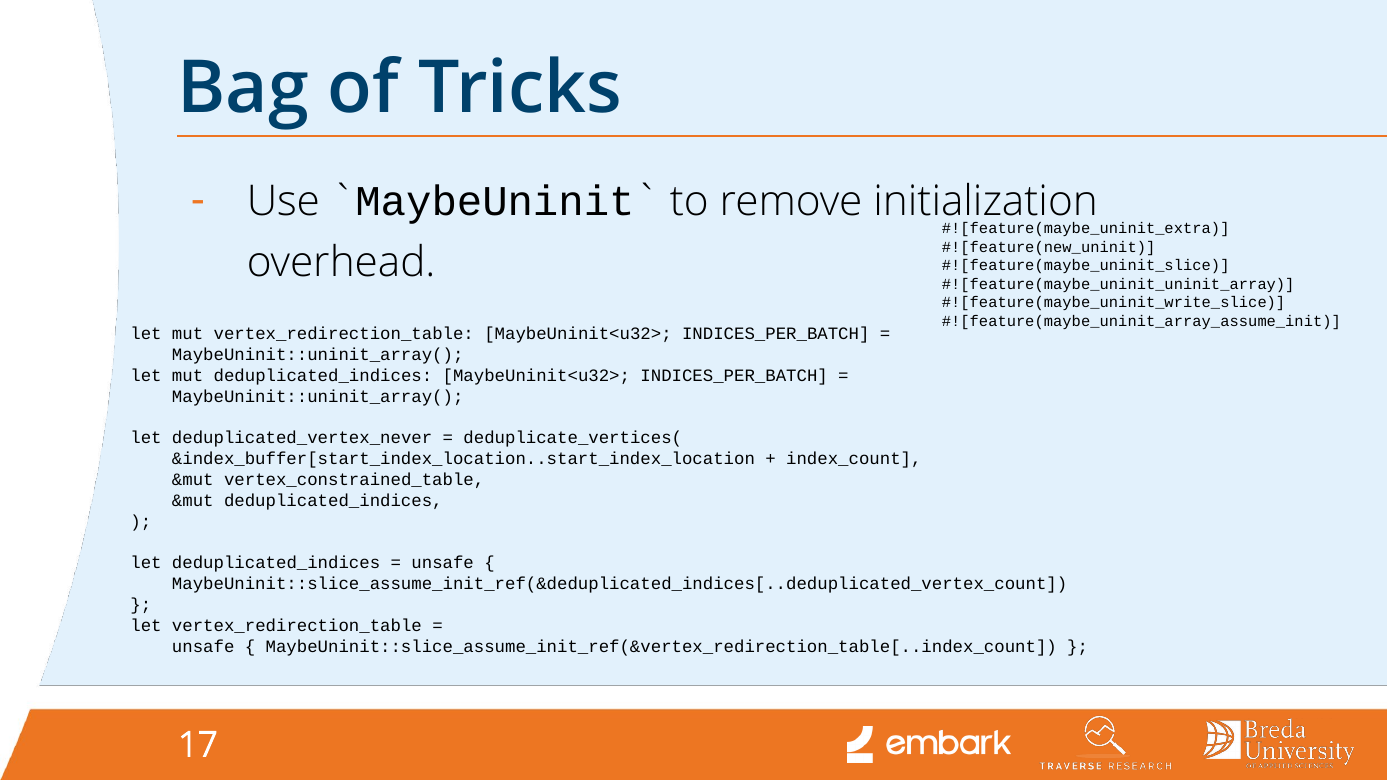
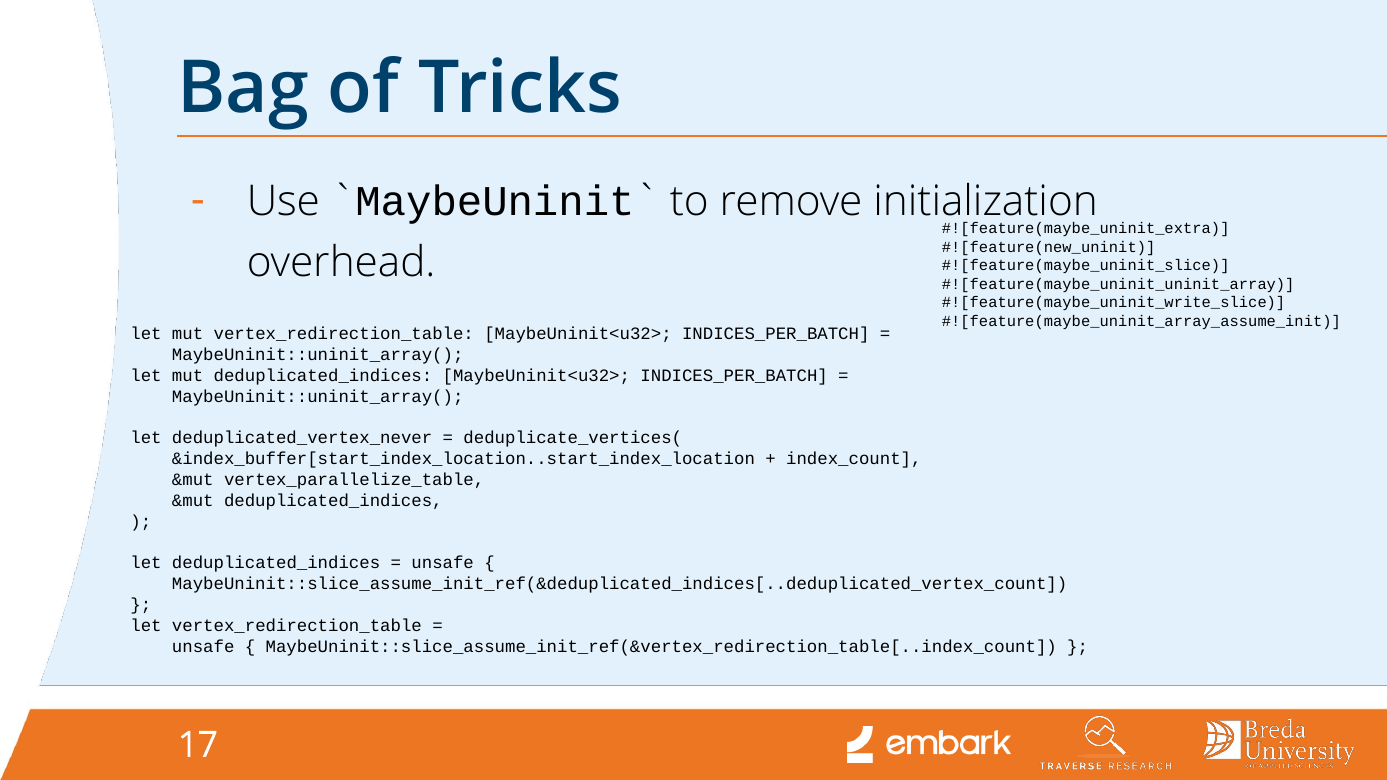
vertex_constrained_table: vertex_constrained_table -> vertex_parallelize_table
